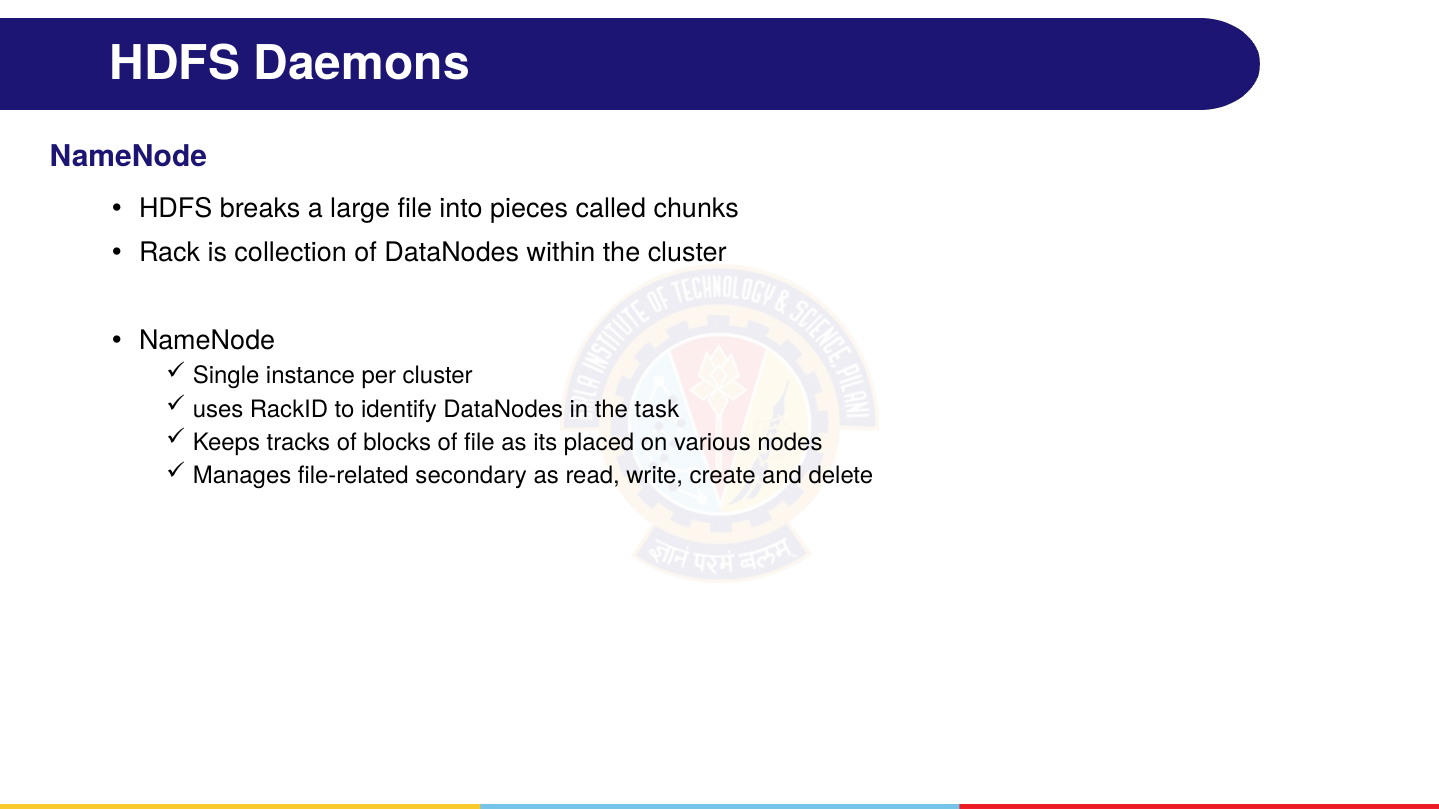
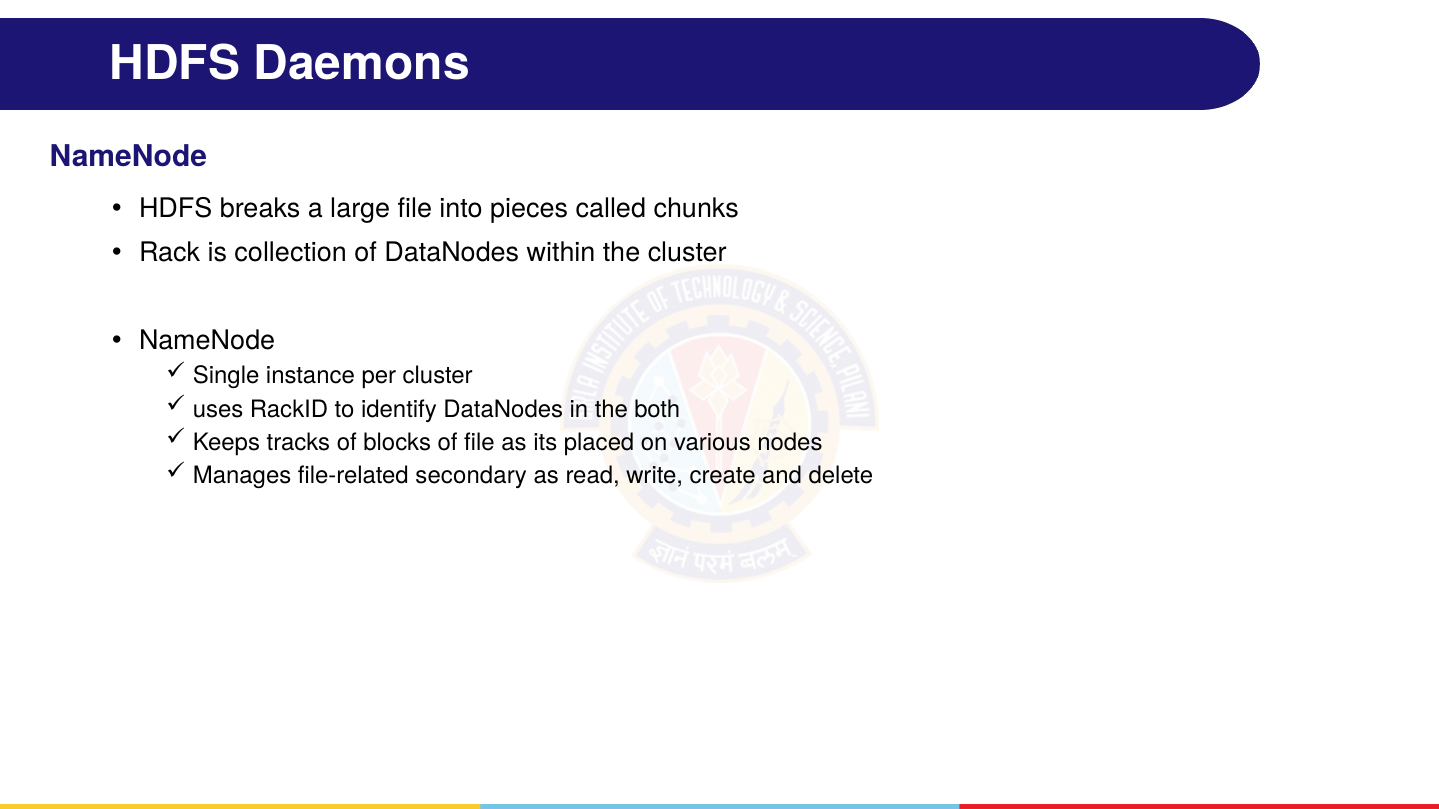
task: task -> both
